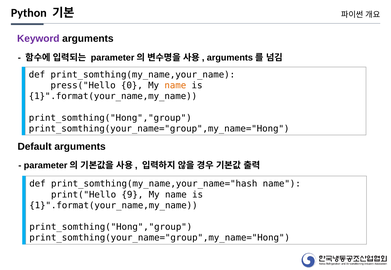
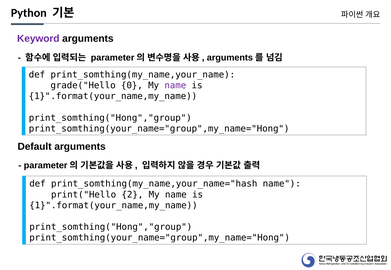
press("Hello: press("Hello -> grade("Hello
name at (175, 86) colour: orange -> purple
9: 9 -> 2
